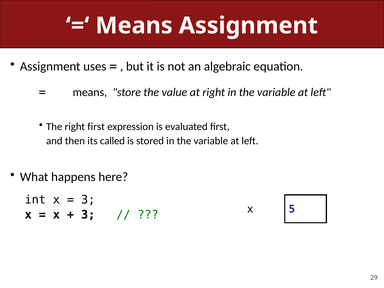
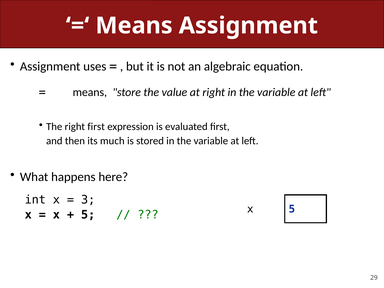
called: called -> much
3 at (88, 215): 3 -> 5
